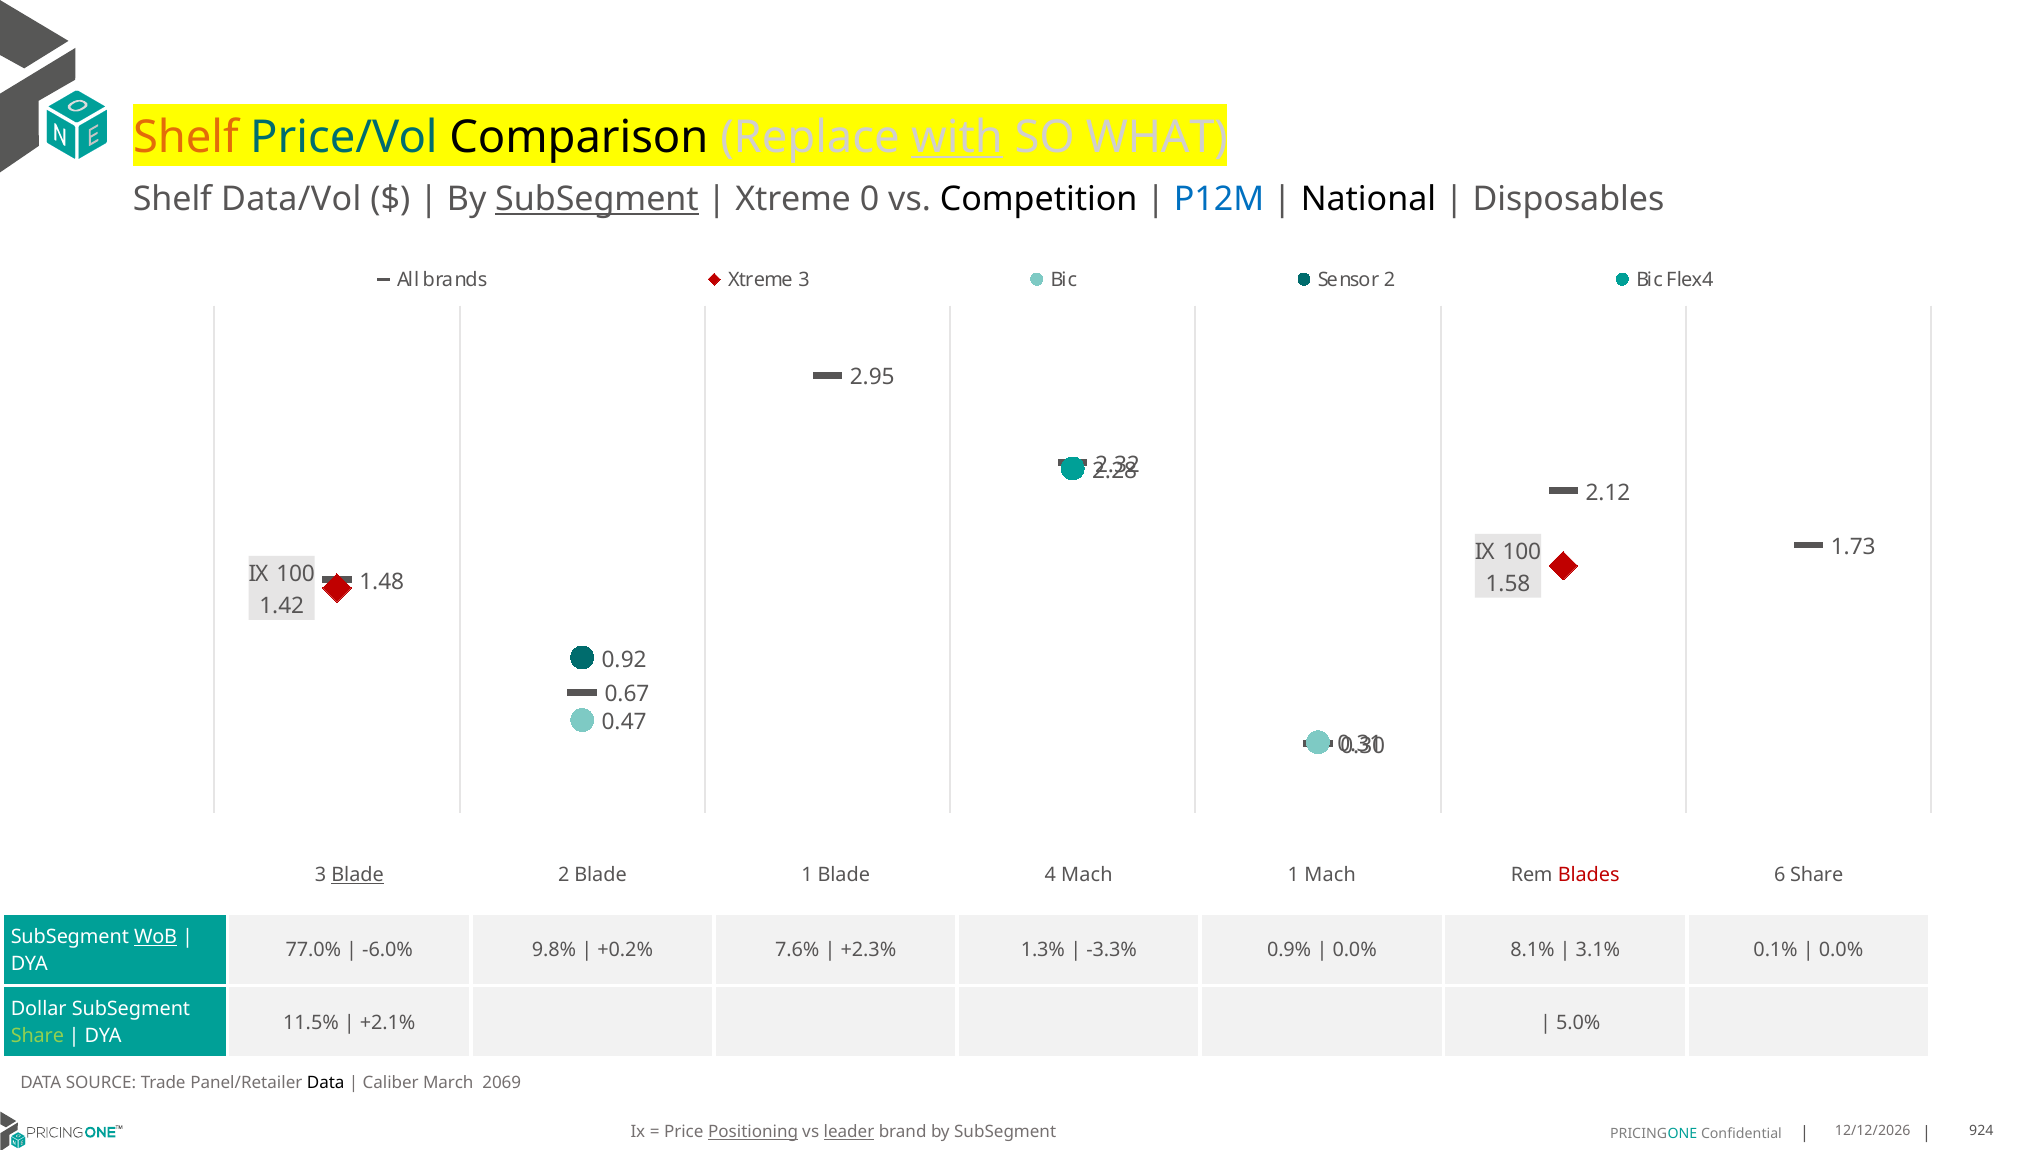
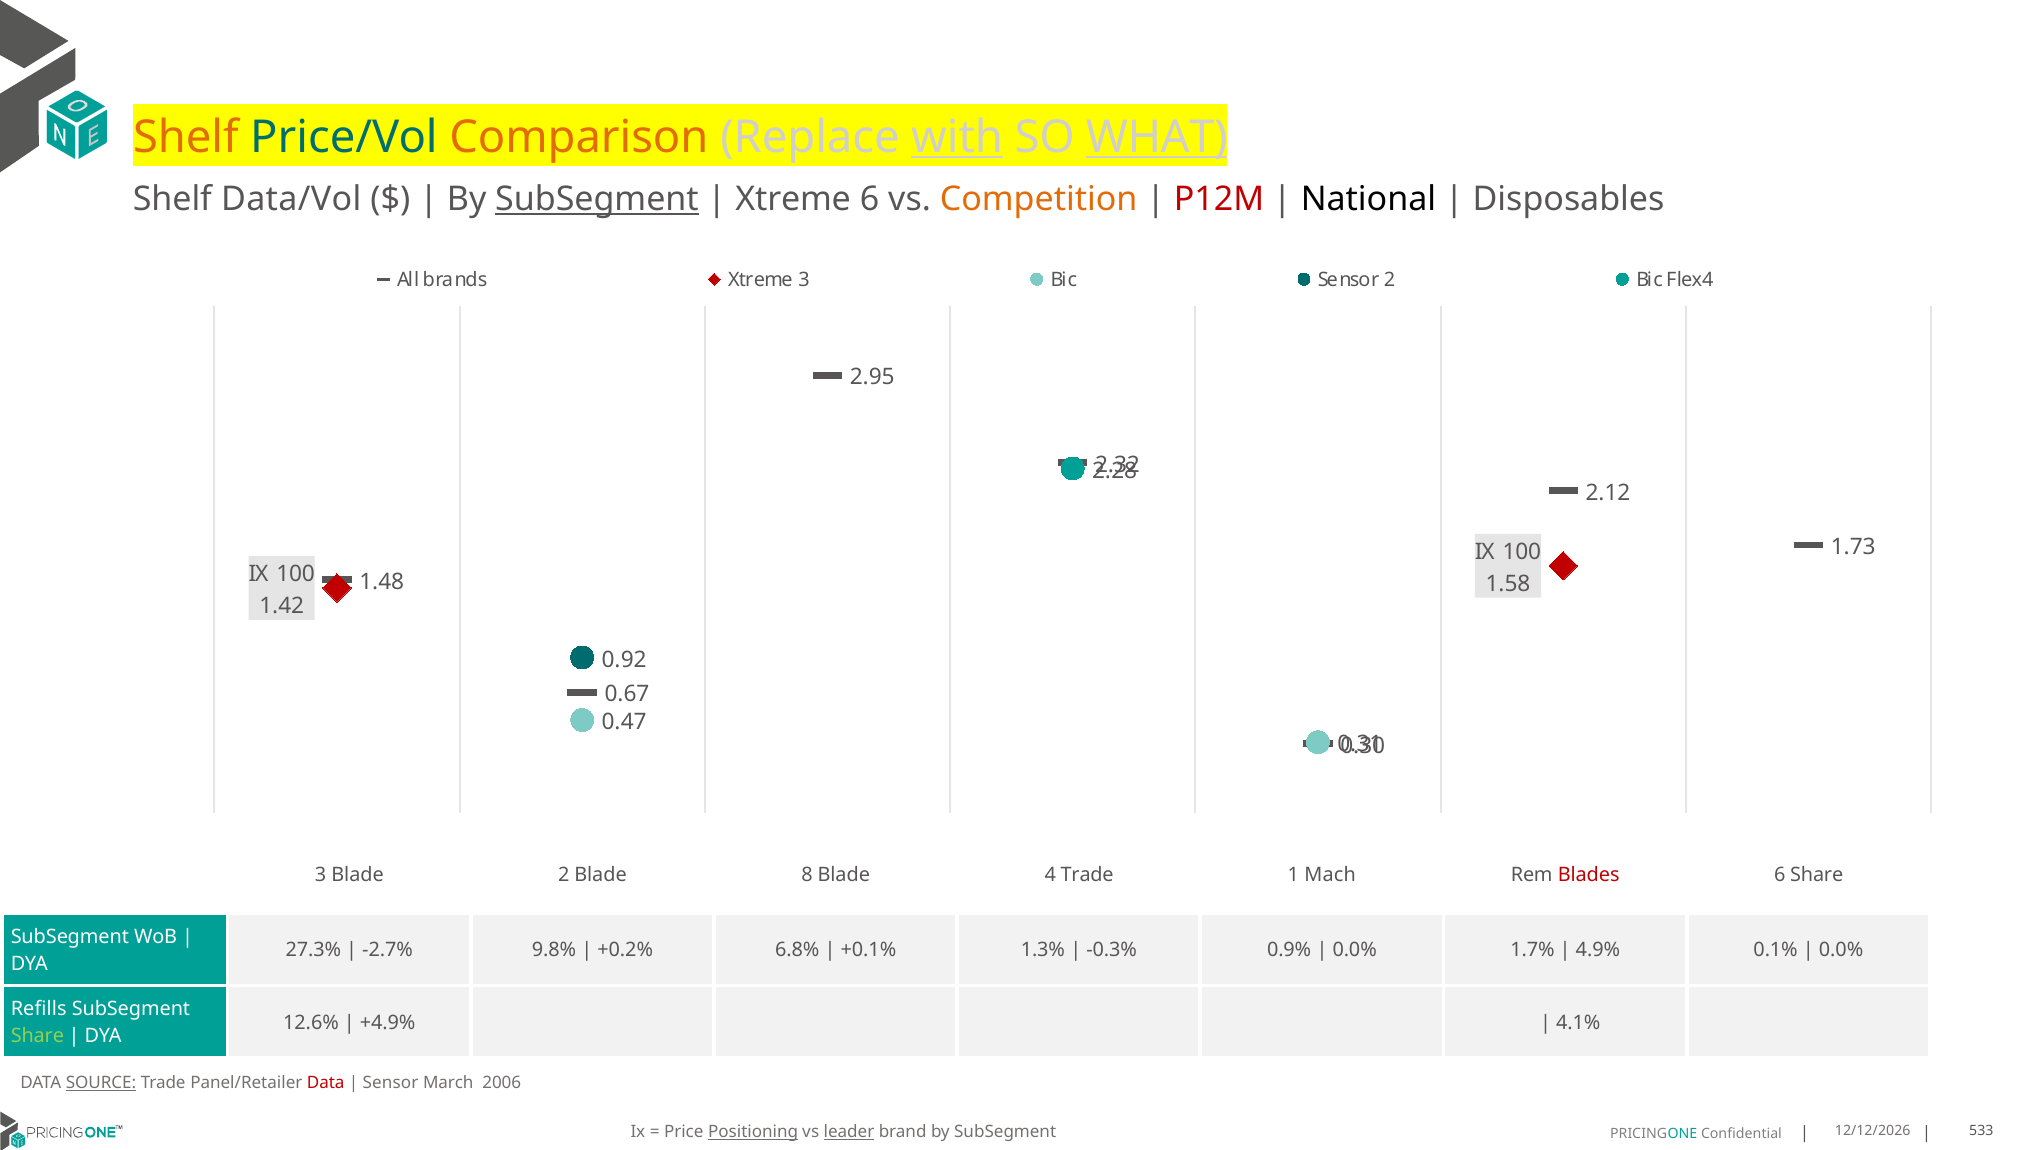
Comparison colour: black -> orange
WHAT underline: none -> present
Xtreme 0: 0 -> 6
Competition colour: black -> orange
P12M colour: blue -> red
Blade at (358, 875) underline: present -> none
Blade 1: 1 -> 8
4 Mach: Mach -> Trade
WoB underline: present -> none
77.0%: 77.0% -> 27.3%
-6.0%: -6.0% -> -2.7%
7.6%: 7.6% -> 6.8%
+2.3%: +2.3% -> +0.1%
-3.3%: -3.3% -> -0.3%
8.1%: 8.1% -> 1.7%
3.1%: 3.1% -> 4.9%
Dollar: Dollar -> Refills
11.5%: 11.5% -> 12.6%
+2.1%: +2.1% -> +4.9%
5.0%: 5.0% -> 4.1%
SOURCE underline: none -> present
Data at (326, 1083) colour: black -> red
Caliber at (391, 1083): Caliber -> Sensor
2069: 2069 -> 2006
924: 924 -> 533
